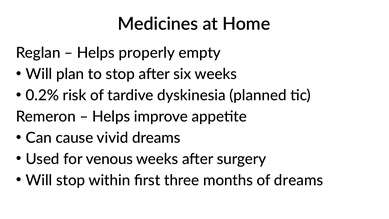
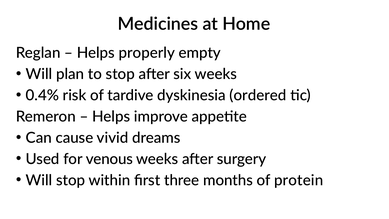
0.2%: 0.2% -> 0.4%
planned: planned -> ordered
of dreams: dreams -> protein
